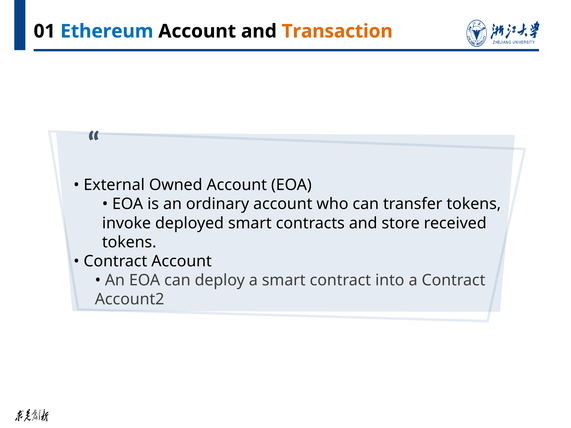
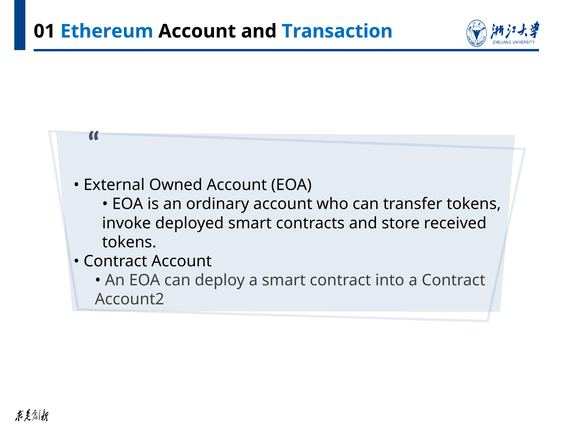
Transaction colour: orange -> blue
